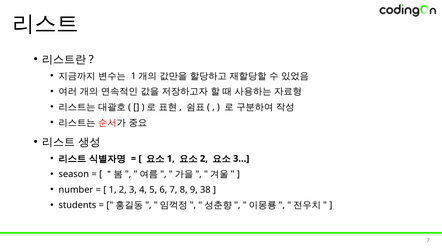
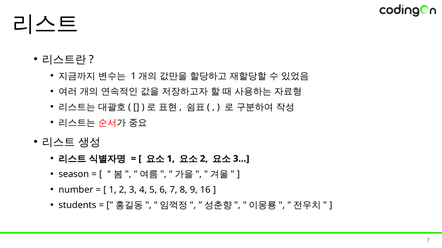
38: 38 -> 16
